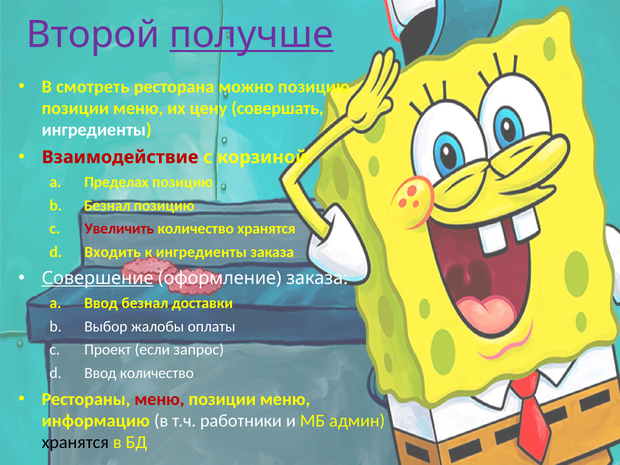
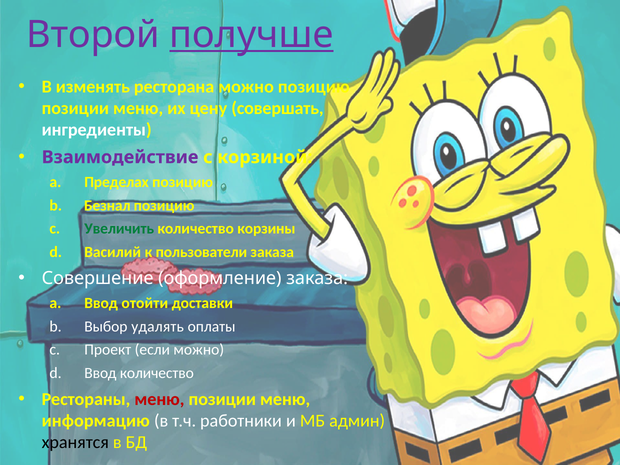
смотреть: смотреть -> изменять
Взаимодействие colour: red -> purple
Увеличить colour: red -> green
количество хранятся: хранятся -> корзины
Входить: Входить -> Василий
к ингредиенты: ингредиенты -> пользователи
Совершение underline: present -> none
Ввод безнал: безнал -> отойти
жалобы: жалобы -> удалять
если запрос: запрос -> можно
